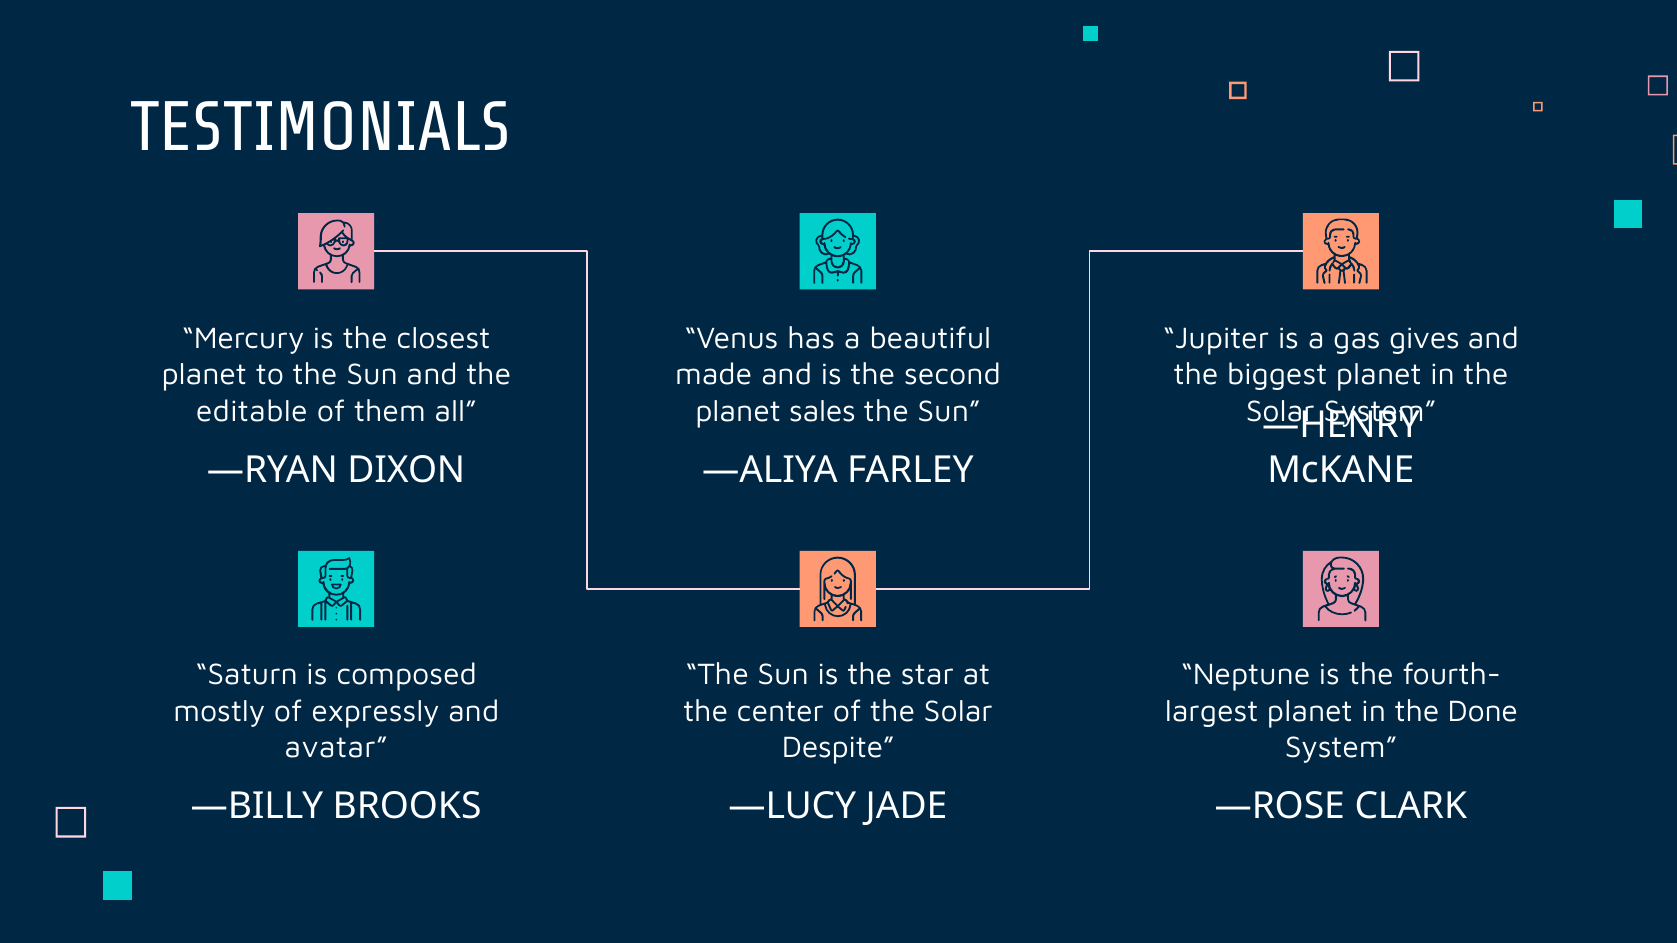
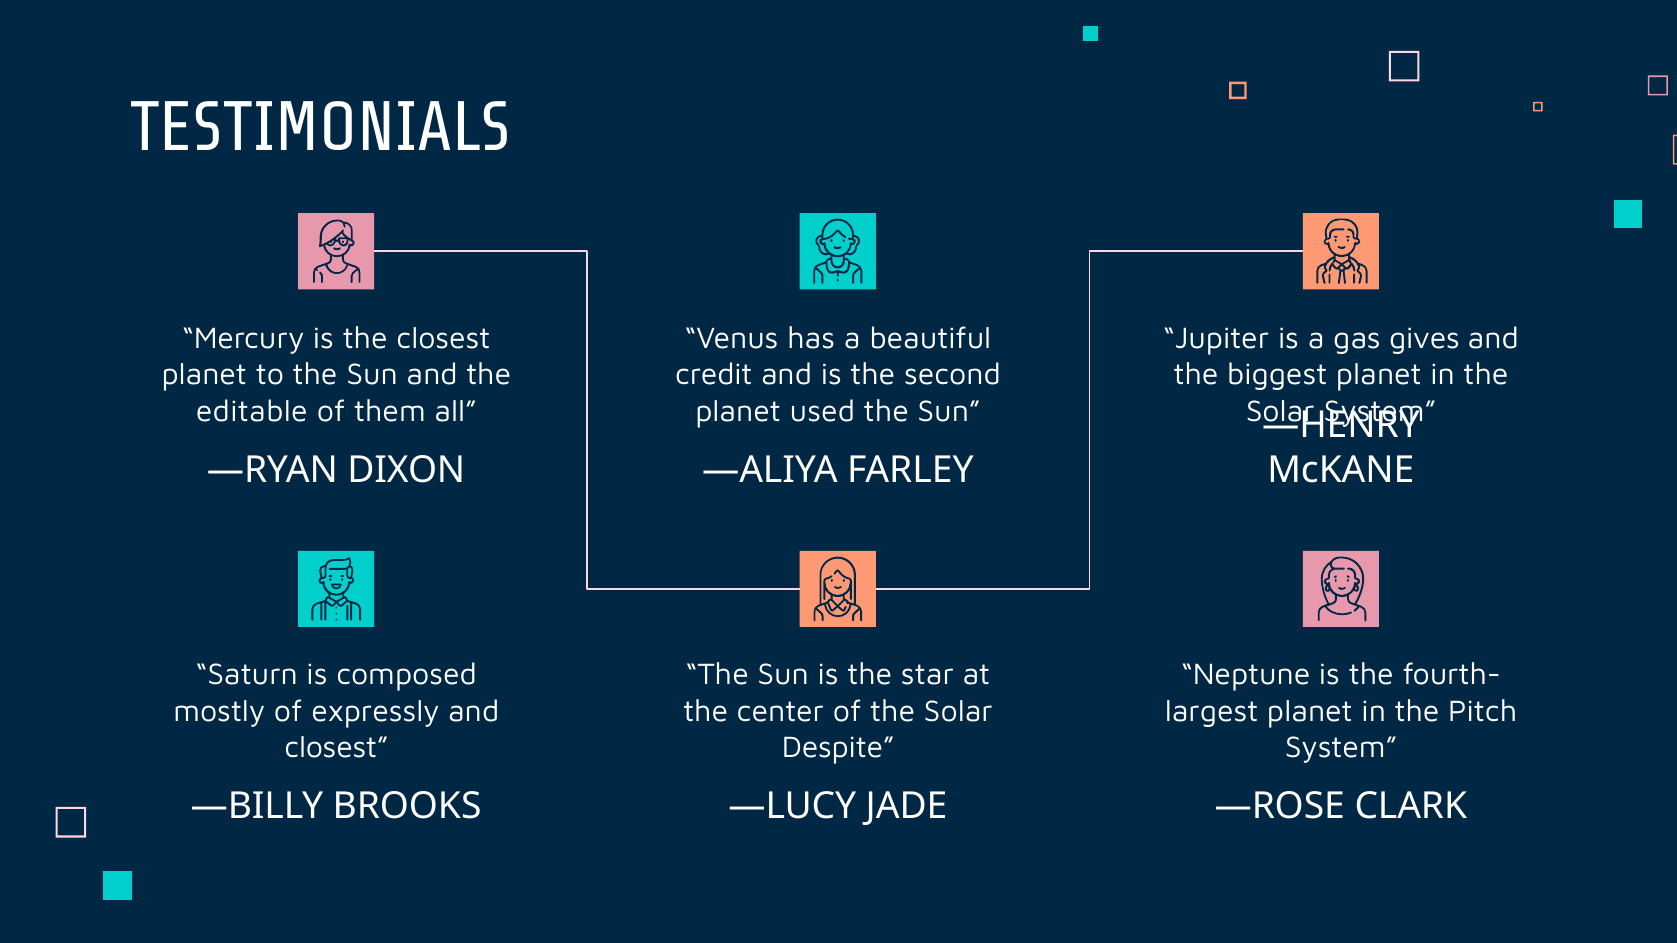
made: made -> credit
sales: sales -> used
Done: Done -> Pitch
avatar at (336, 748): avatar -> closest
